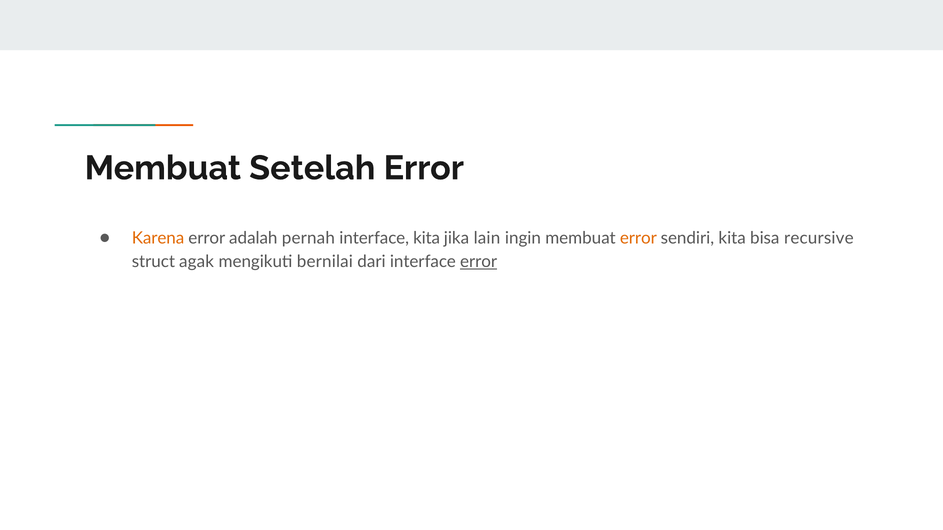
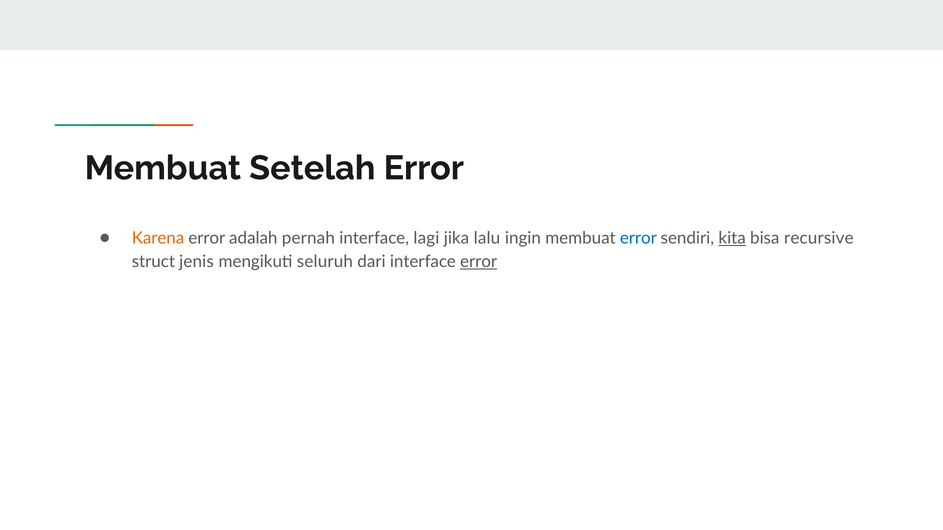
interface kita: kita -> lagi
lain: lain -> lalu
error at (638, 238) colour: orange -> blue
kita at (732, 238) underline: none -> present
agak: agak -> jenis
bernilai: bernilai -> seluruh
